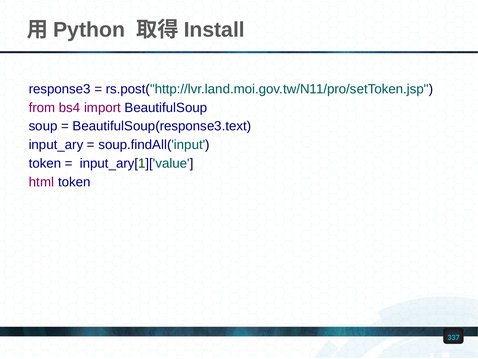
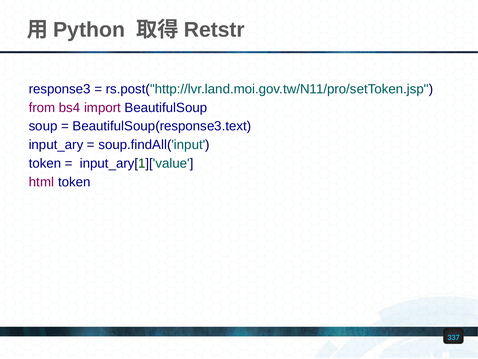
Install: Install -> Retstr
